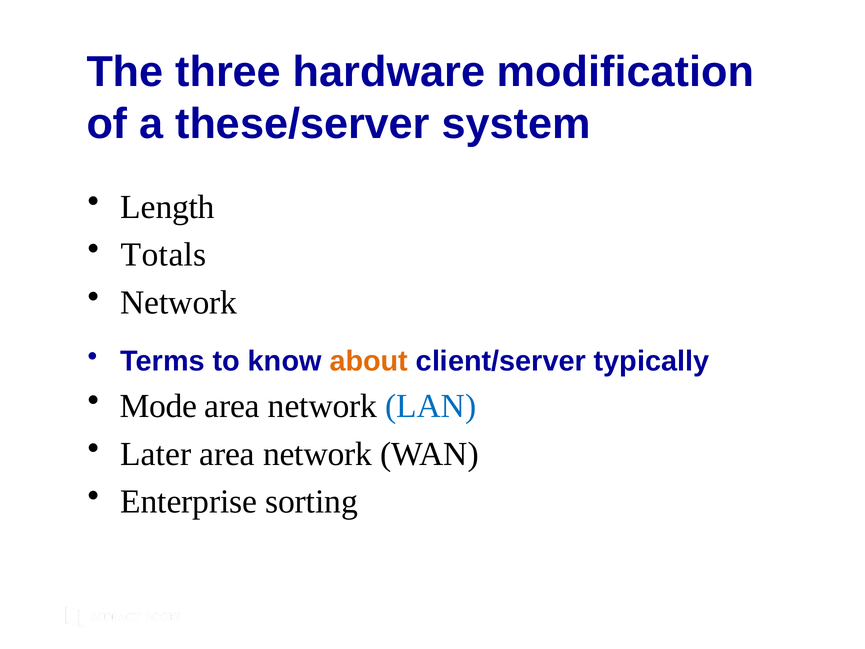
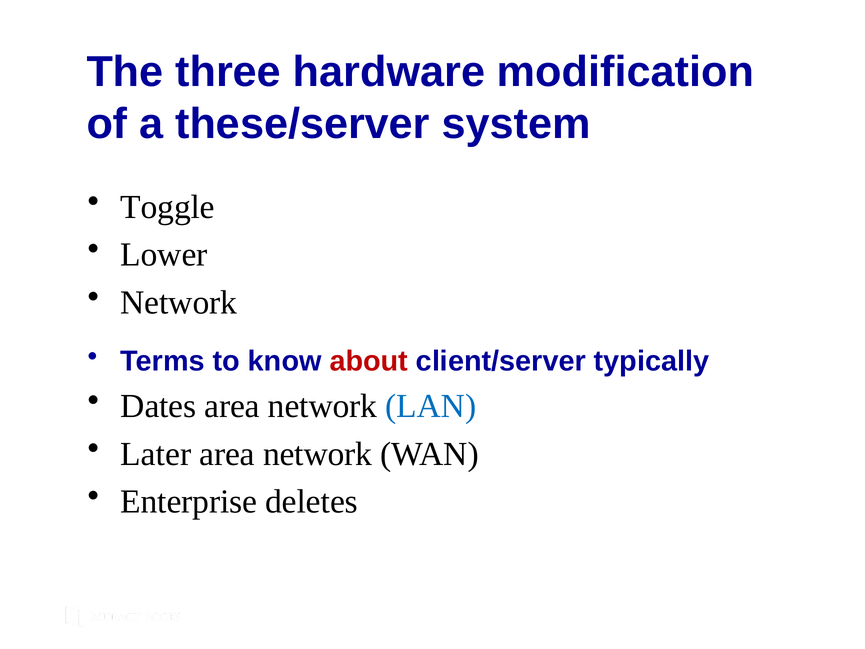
Length: Length -> Toggle
Totals: Totals -> Lower
about colour: orange -> red
Mode: Mode -> Dates
sorting: sorting -> deletes
